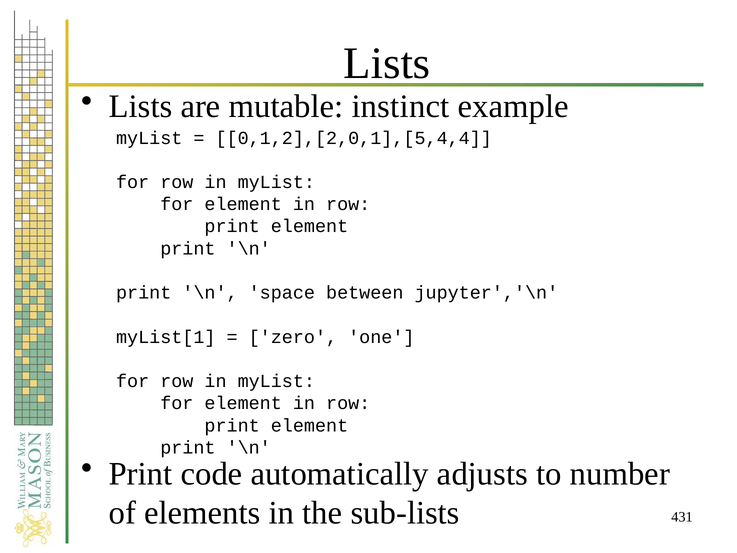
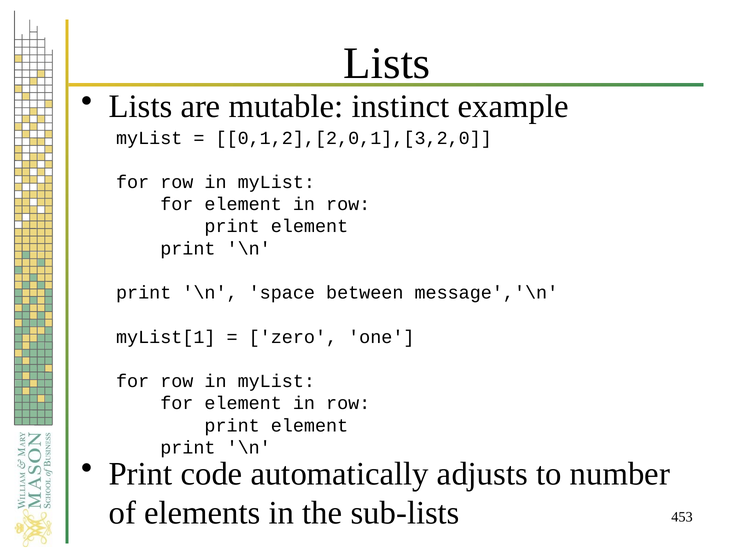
0,1,2],[2,0,1],[5,4,4: 0,1,2],[2,0,1],[5,4,4 -> 0,1,2],[2,0,1],[3,2,0
jupyter','\n: jupyter','\n -> message','\n
431: 431 -> 453
